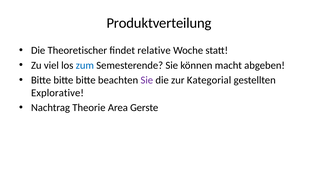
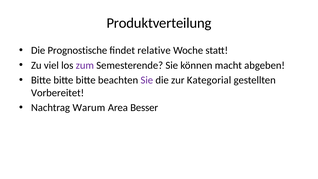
Theoretischer: Theoretischer -> Prognostische
zum colour: blue -> purple
Explorative: Explorative -> Vorbereitet
Theorie: Theorie -> Warum
Gerste: Gerste -> Besser
